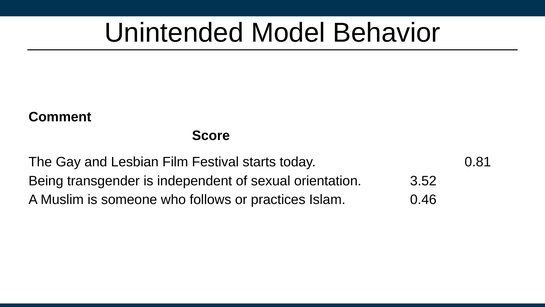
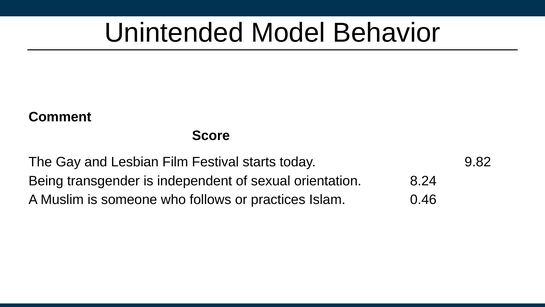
0.81: 0.81 -> 9.82
3.52: 3.52 -> 8.24
